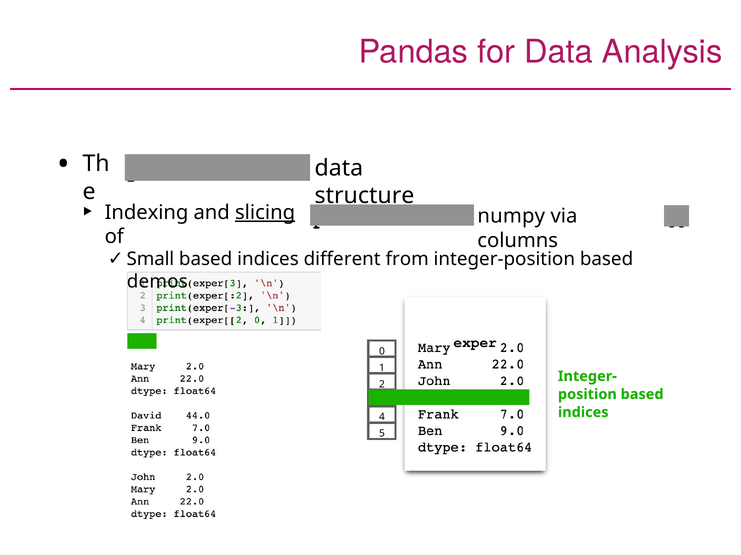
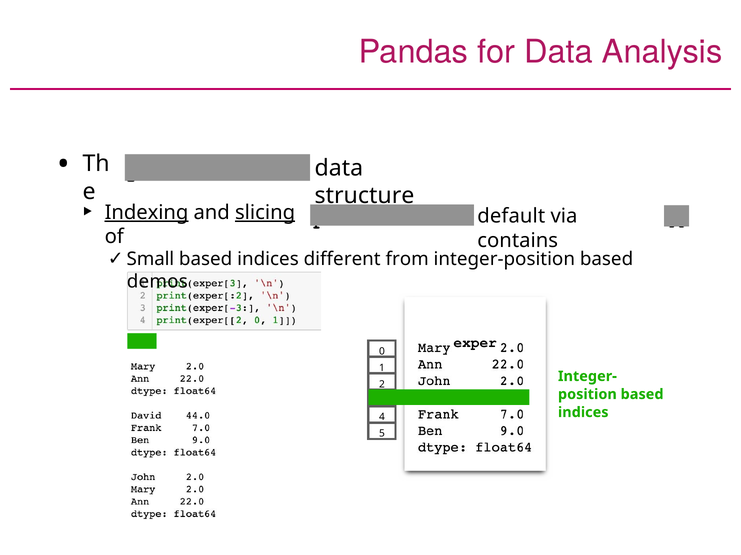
Indexing underline: none -> present
numpy: numpy -> default
columns: columns -> contains
